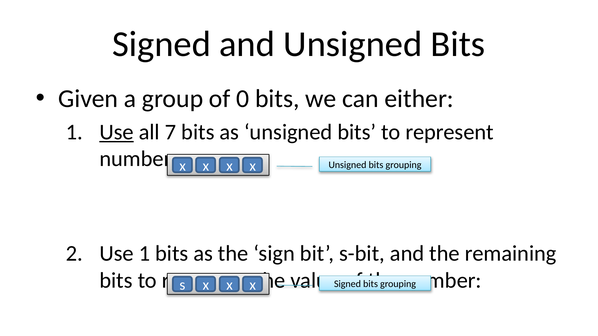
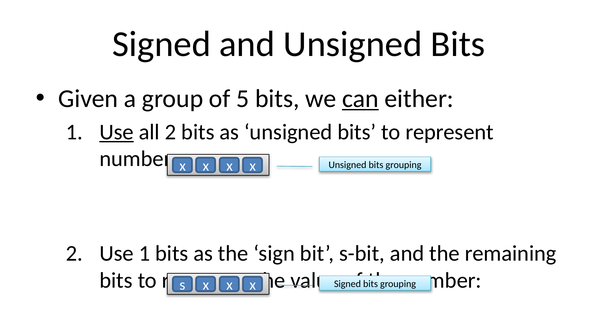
0: 0 -> 5
can underline: none -> present
all 7: 7 -> 2
